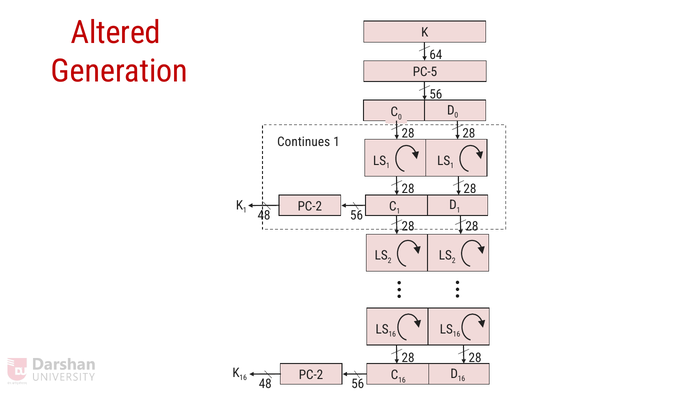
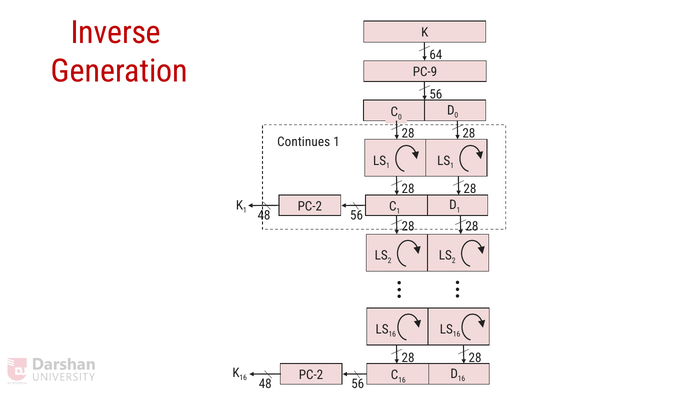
Altered: Altered -> Inverse
PC-5: PC-5 -> PC-9
